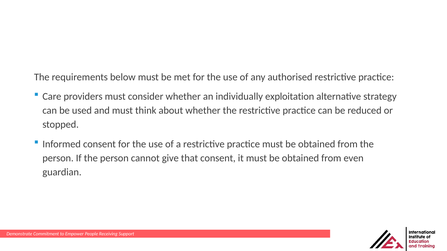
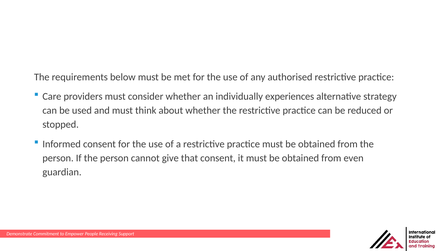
exploitation: exploitation -> experiences
